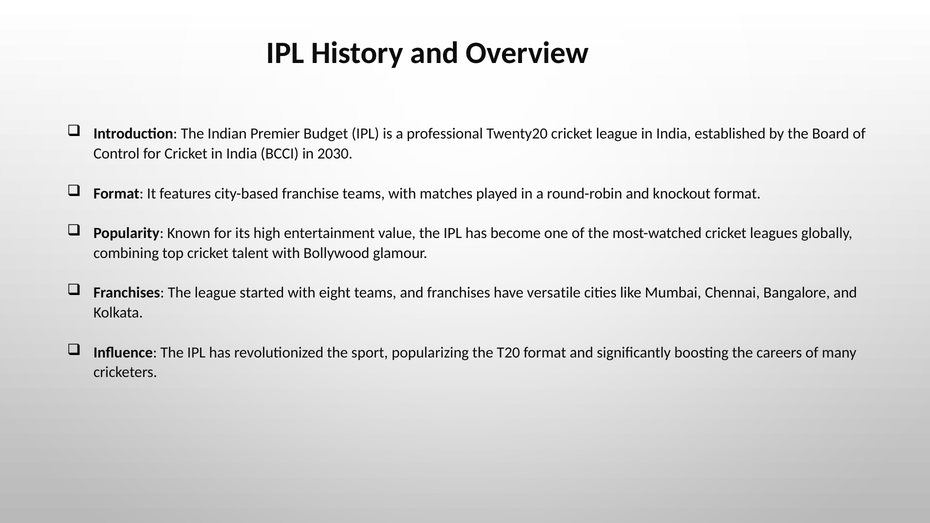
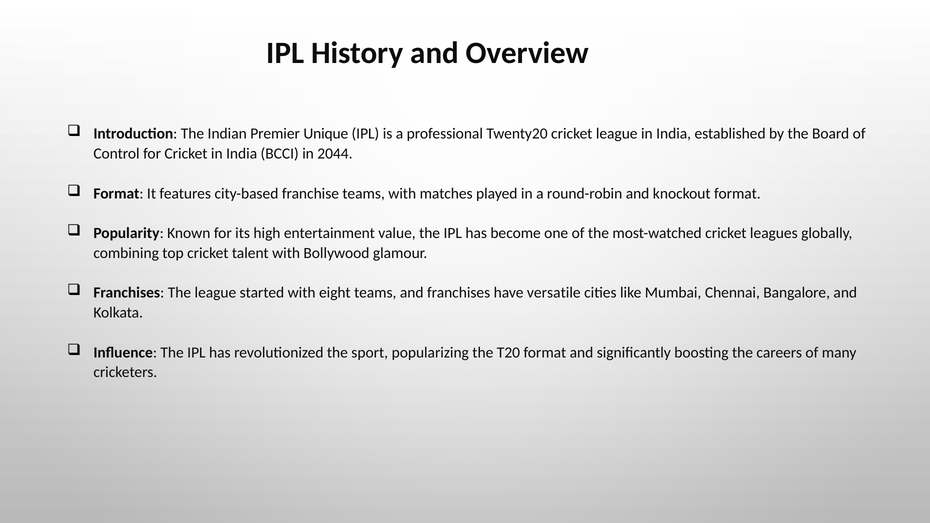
Budget: Budget -> Unique
2030: 2030 -> 2044
